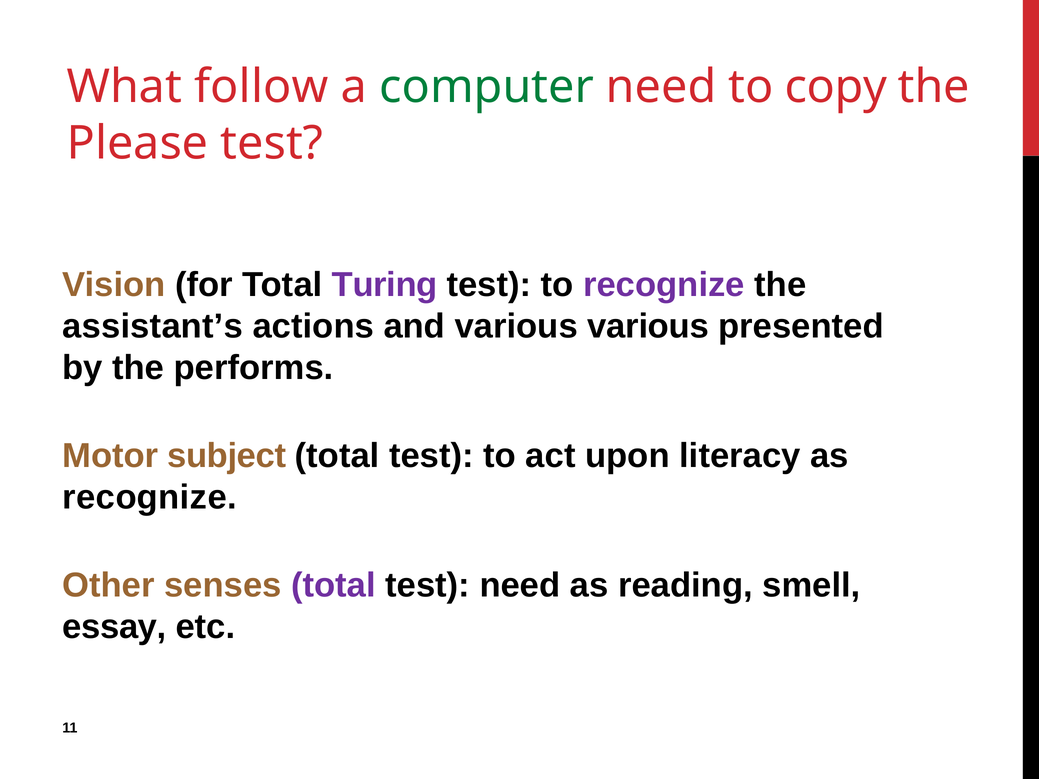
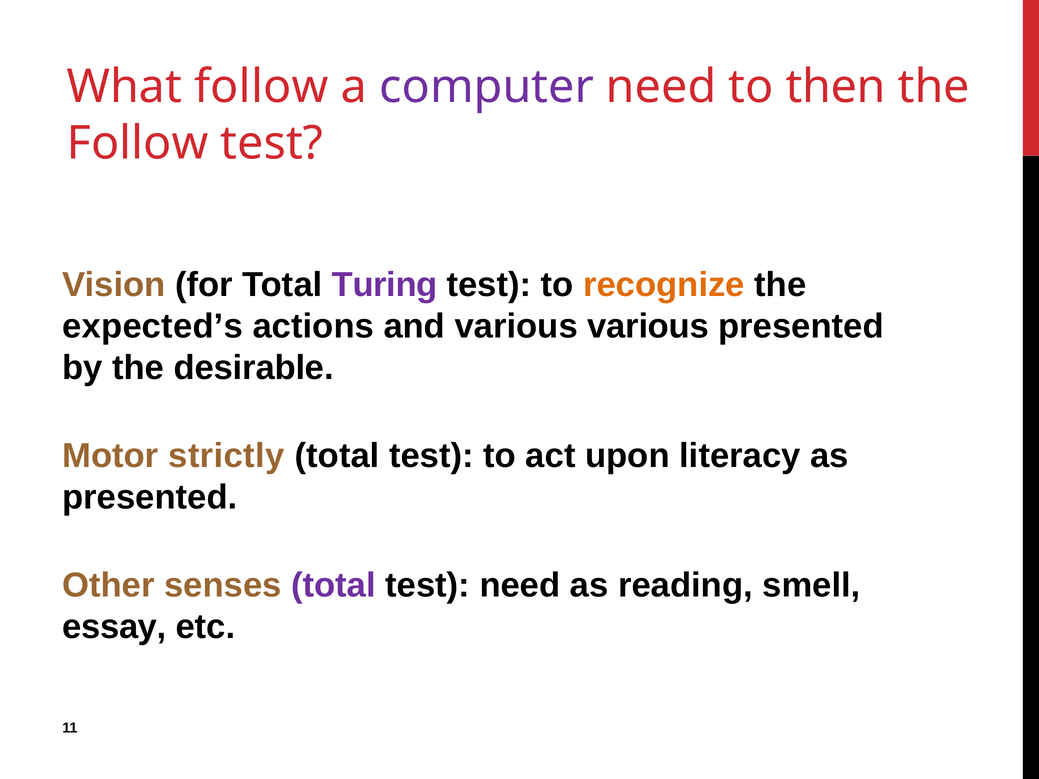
computer colour: green -> purple
copy: copy -> then
Please at (138, 143): Please -> Follow
recognize at (664, 285) colour: purple -> orange
assistant’s: assistant’s -> expected’s
performs: performs -> desirable
subject: subject -> strictly
recognize at (150, 497): recognize -> presented
